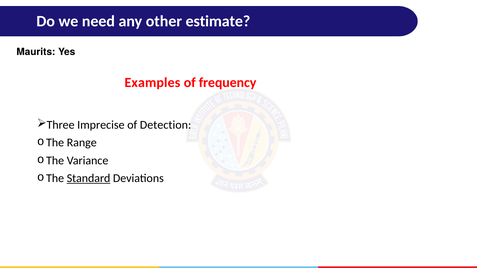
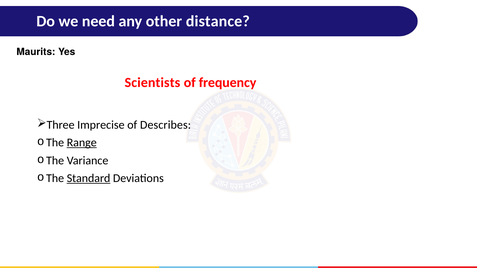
estimate: estimate -> distance
Examples: Examples -> Scientists
Detection: Detection -> Describes
Range underline: none -> present
